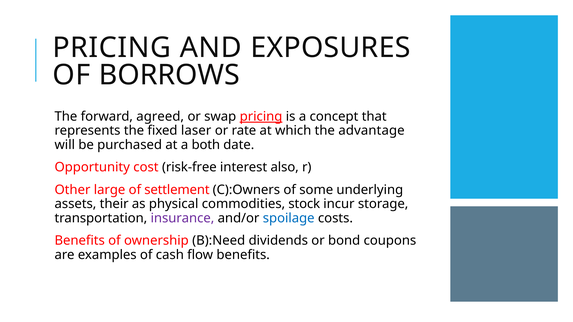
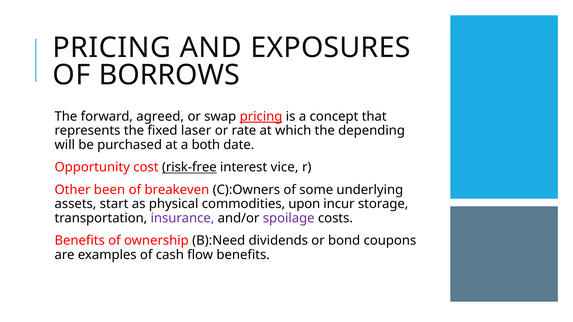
advantage: advantage -> depending
risk-free underline: none -> present
also: also -> vice
large: large -> been
settlement: settlement -> breakeven
their: their -> start
stock: stock -> upon
spoilage colour: blue -> purple
